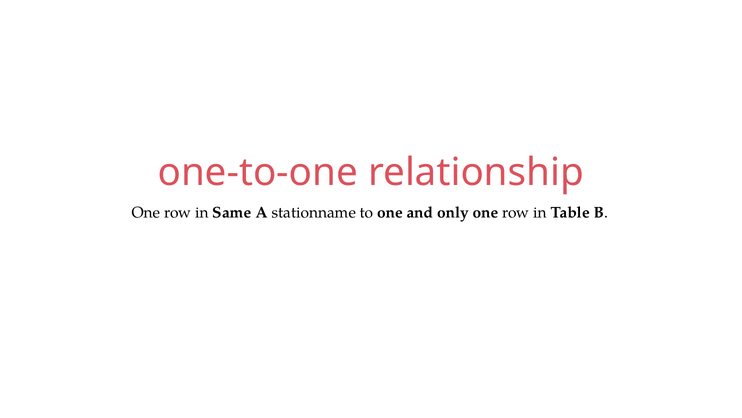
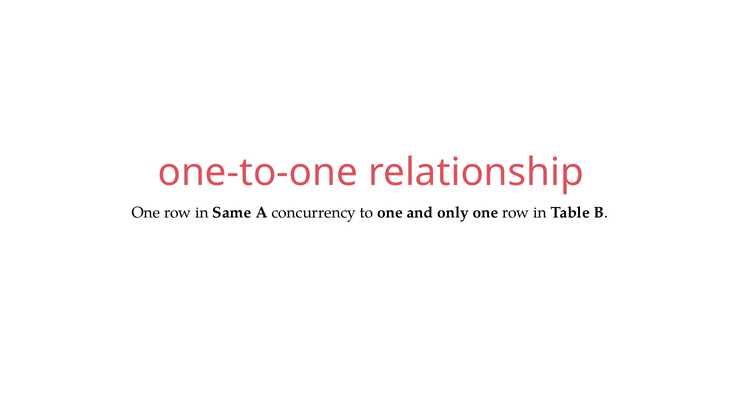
stationname: stationname -> concurrency
